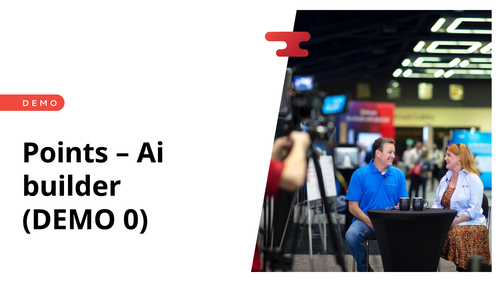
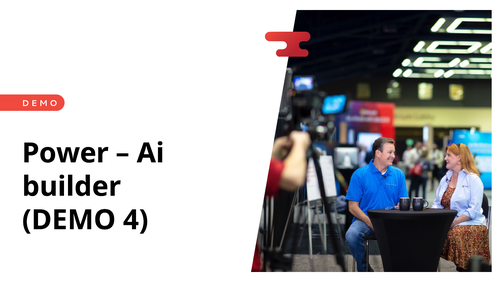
Points: Points -> Power
0: 0 -> 4
